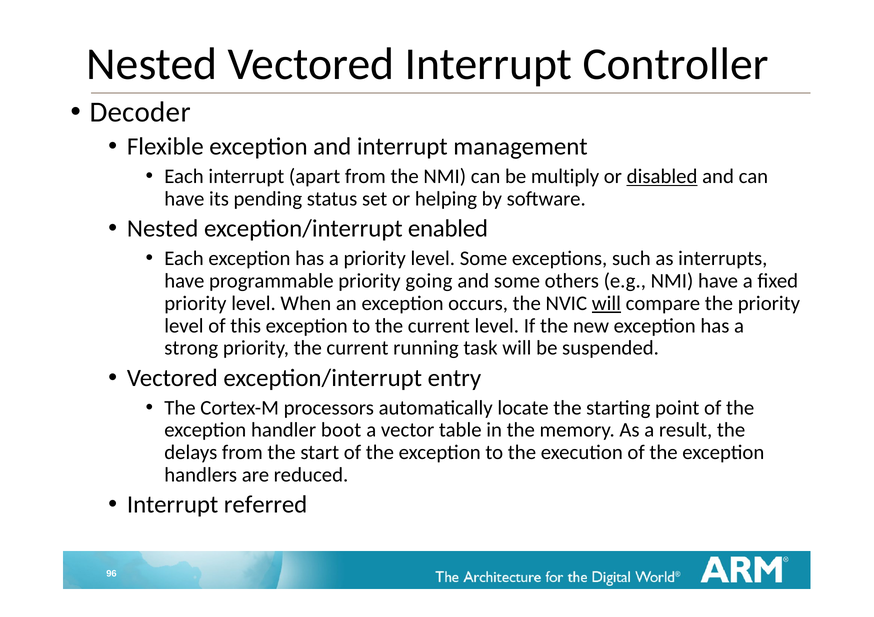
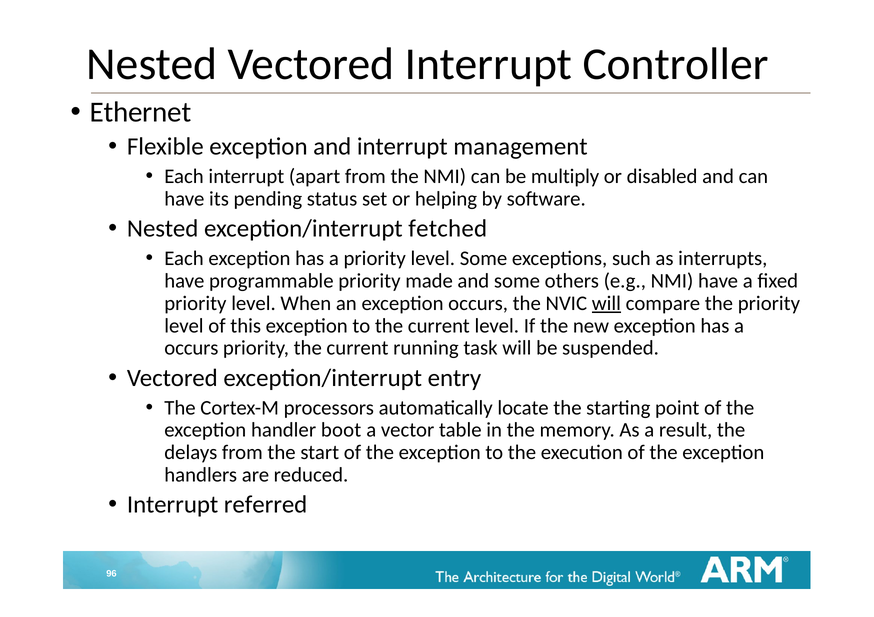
Decoder: Decoder -> Ethernet
disabled underline: present -> none
enabled: enabled -> fetched
going: going -> made
strong at (191, 348): strong -> occurs
